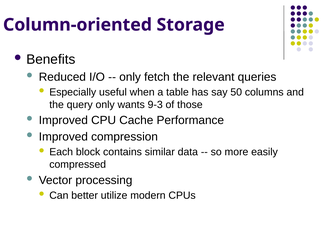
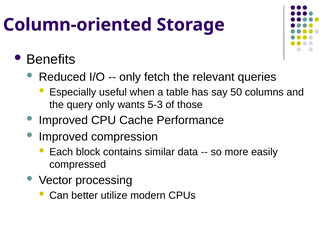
9-3: 9-3 -> 5-3
